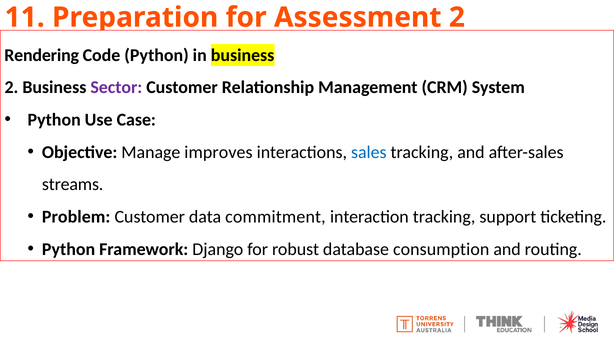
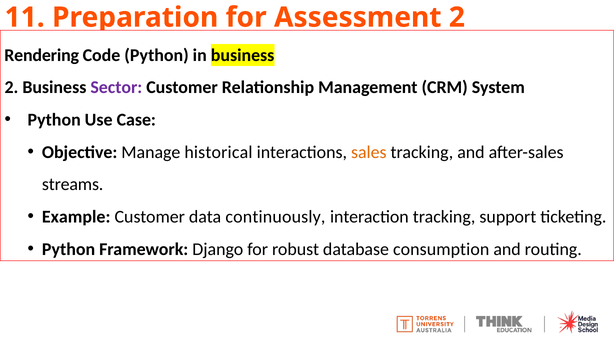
improves: improves -> historical
sales colour: blue -> orange
Problem: Problem -> Example
commitment: commitment -> continuously
